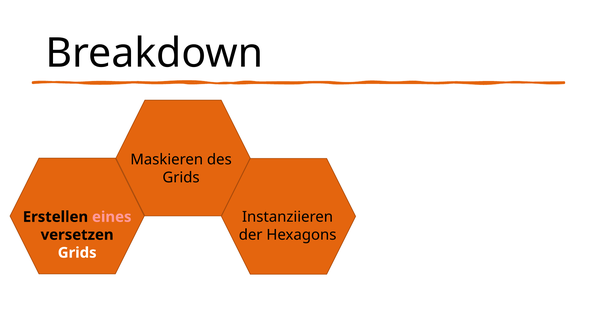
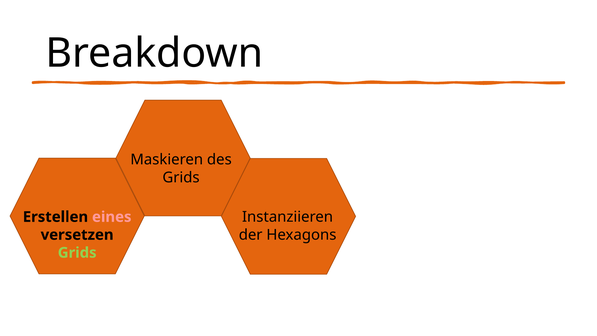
Grids at (77, 253) colour: white -> light green
